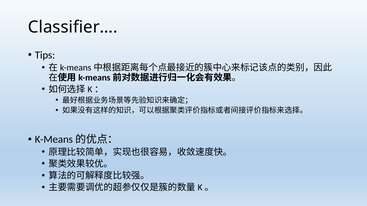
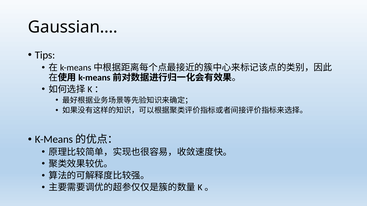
Classifier…: Classifier… -> Gaussian…
